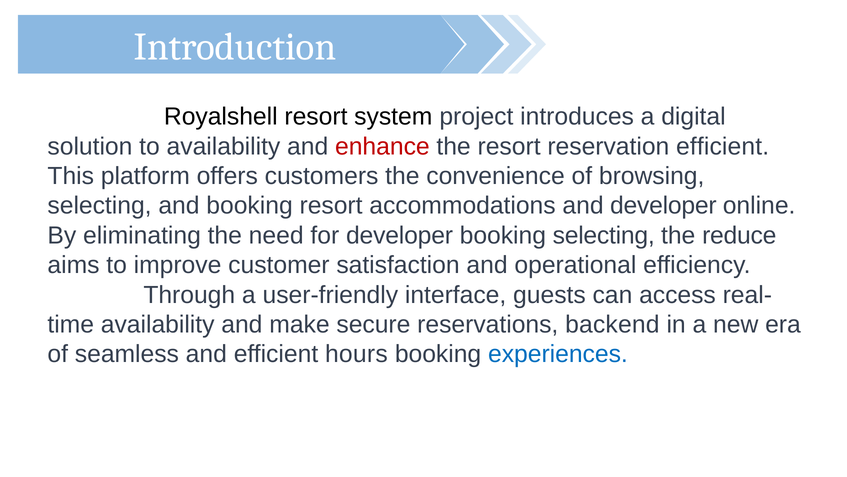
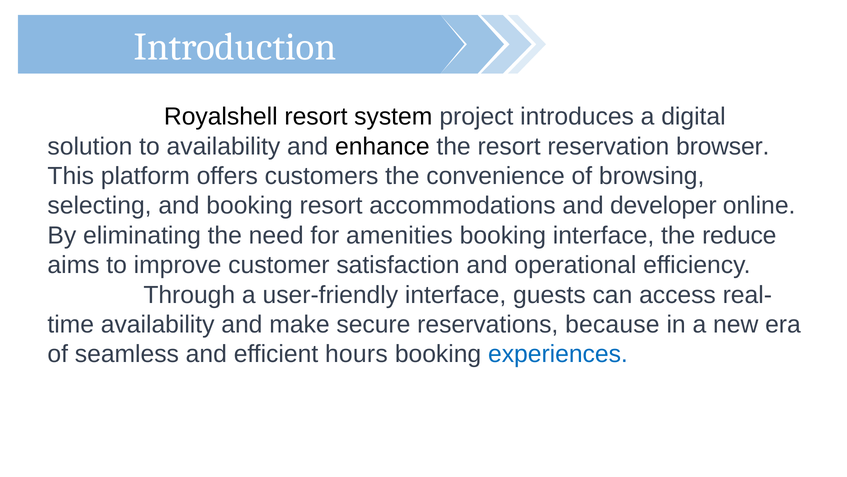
enhance colour: red -> black
reservation efficient: efficient -> browser
for developer: developer -> amenities
booking selecting: selecting -> interface
backend: backend -> because
